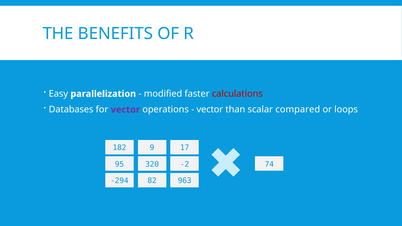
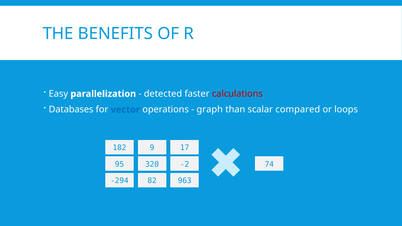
modified: modified -> detected
vector at (125, 110) colour: purple -> blue
vector at (210, 110): vector -> graph
